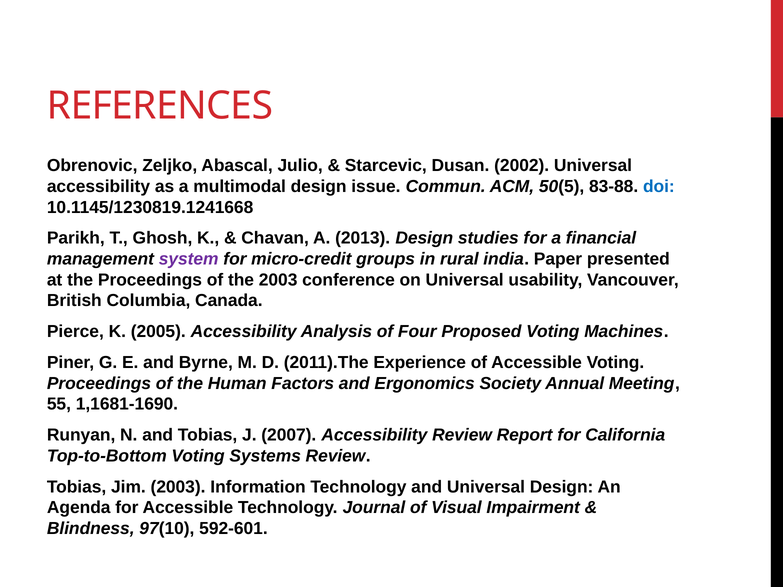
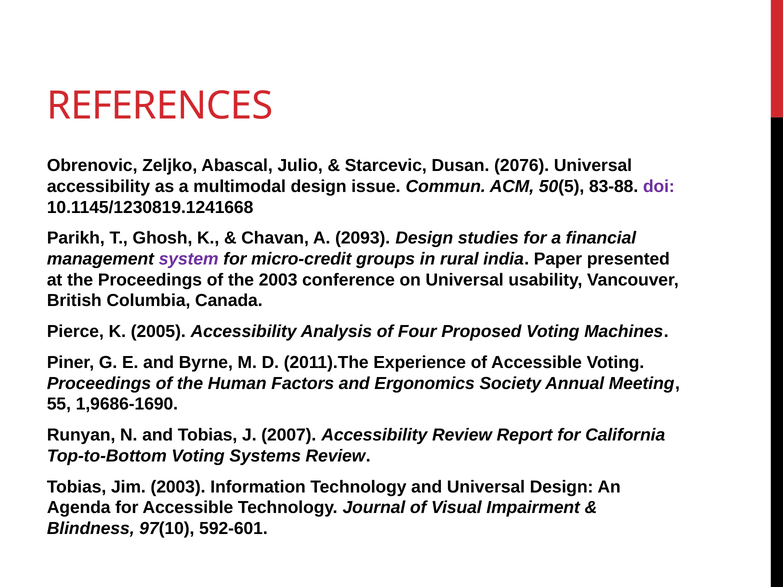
2002: 2002 -> 2076
doi colour: blue -> purple
2013: 2013 -> 2093
1,1681-1690: 1,1681-1690 -> 1,9686-1690
